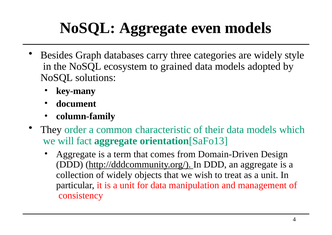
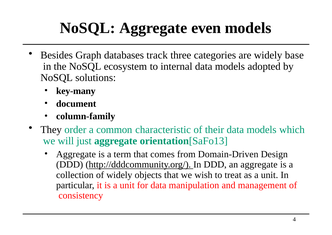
carry: carry -> track
style: style -> base
grained: grained -> internal
fact: fact -> just
